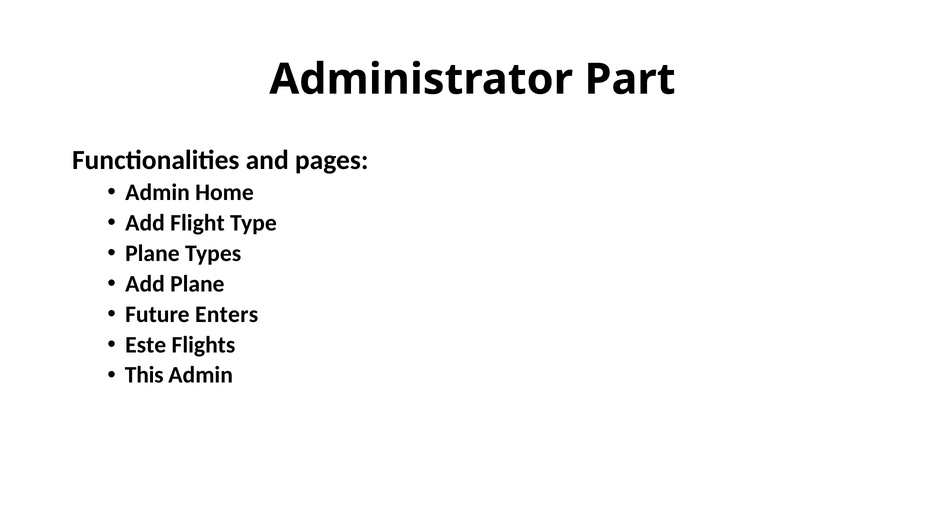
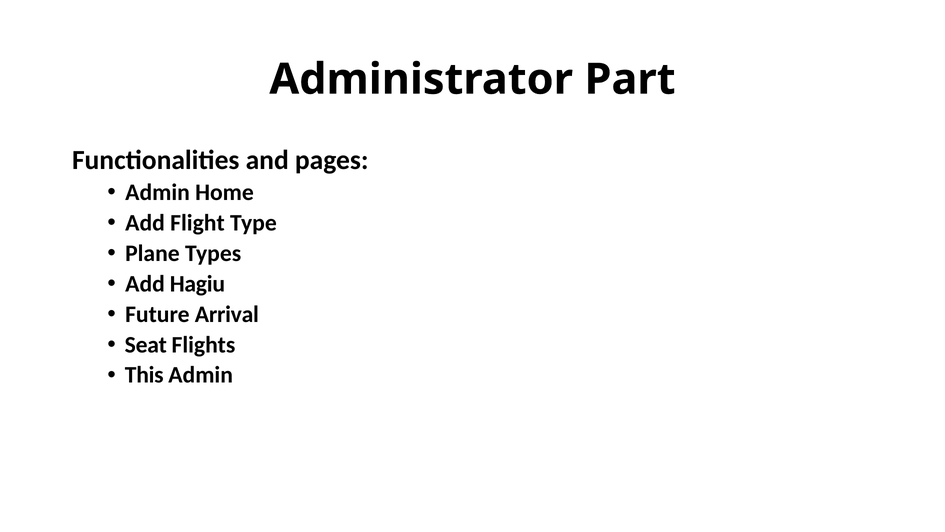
Add Plane: Plane -> Hagiu
Enters: Enters -> Arrival
Este: Este -> Seat
